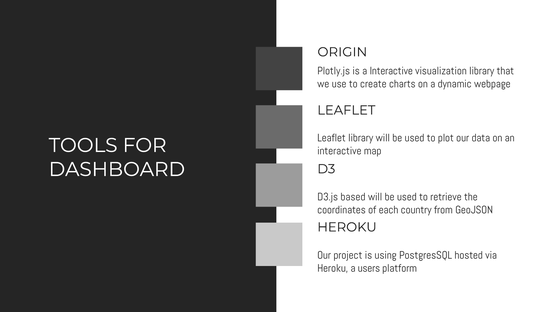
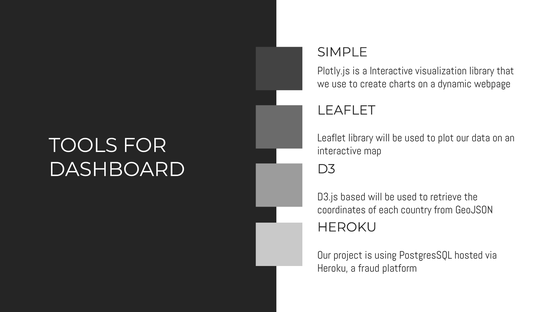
ORIGIN: ORIGIN -> SIMPLE
users: users -> fraud
